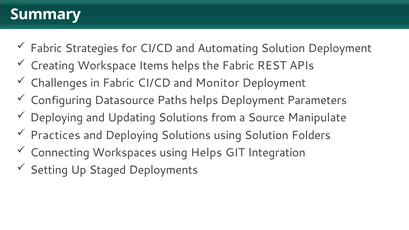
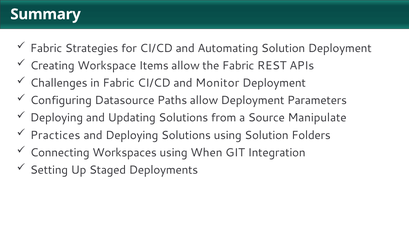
Items helps: helps -> allow
Paths helps: helps -> allow
using Helps: Helps -> When
